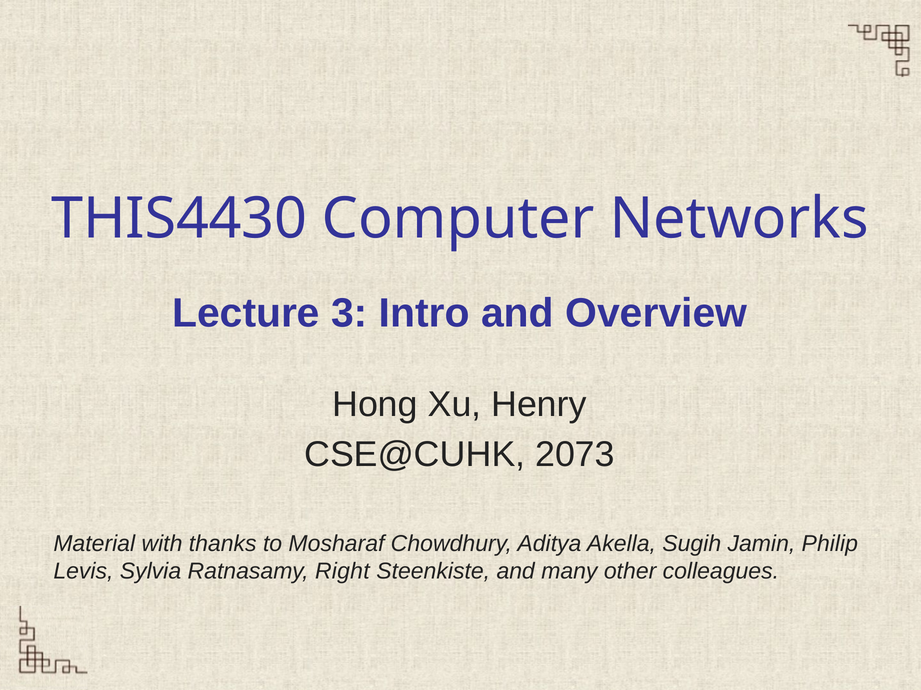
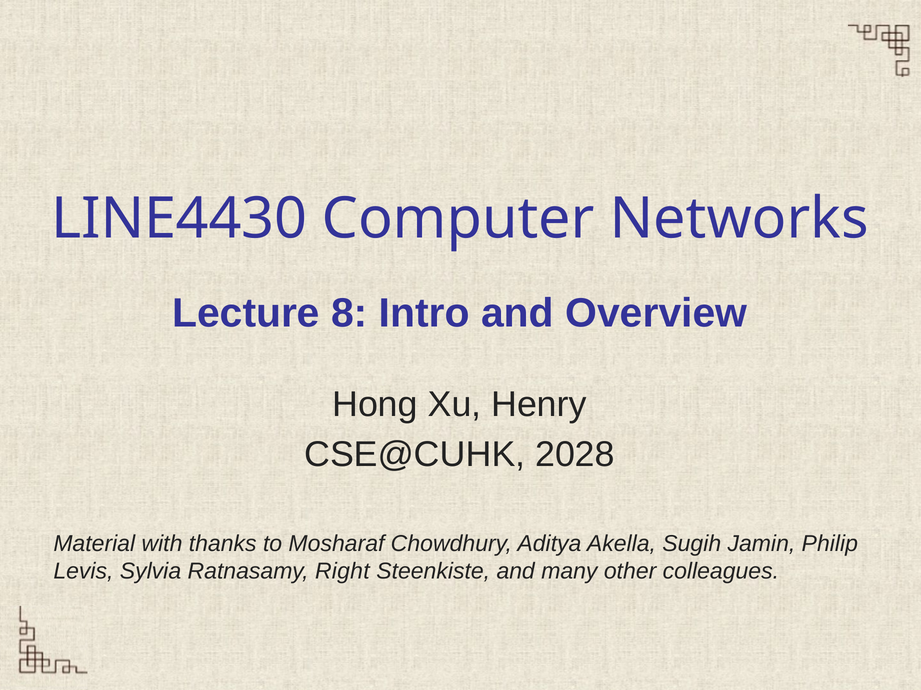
THIS4430: THIS4430 -> LINE4430
3: 3 -> 8
2073: 2073 -> 2028
